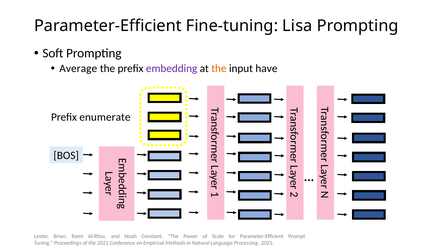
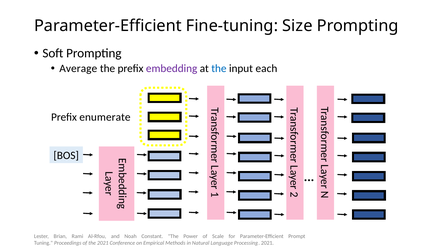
Lisa: Lisa -> Size
the at (219, 69) colour: orange -> blue
have: have -> each
